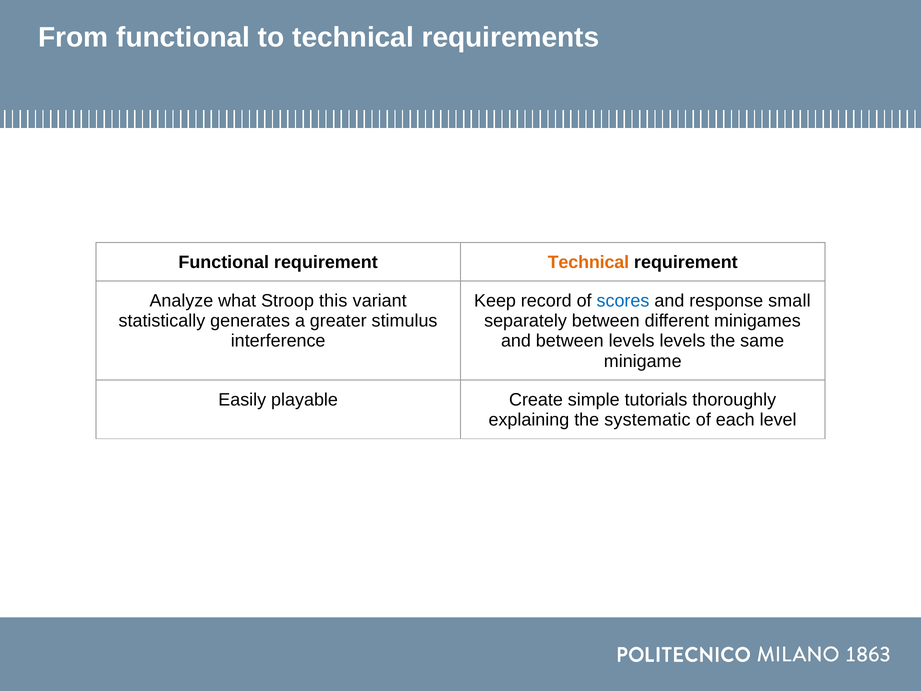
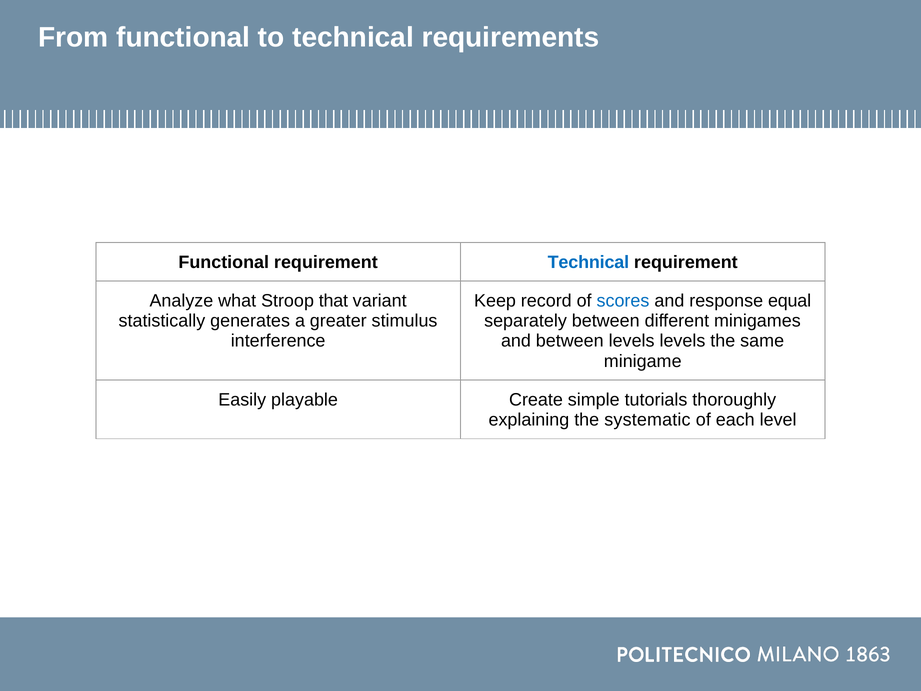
Technical at (588, 262) colour: orange -> blue
this: this -> that
small: small -> equal
